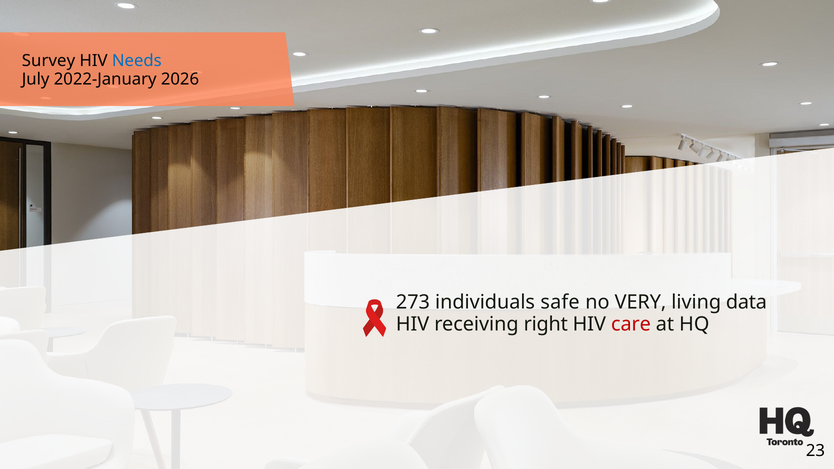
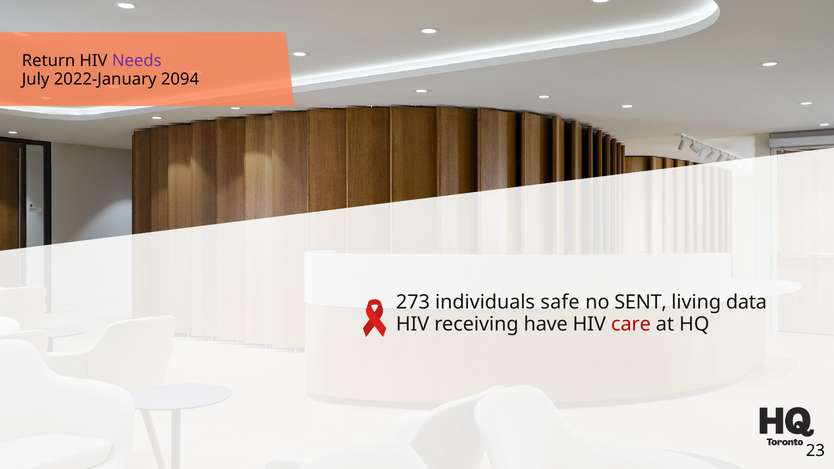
Survey: Survey -> Return
Needs colour: blue -> purple
2026: 2026 -> 2094
VERY: VERY -> SENT
right: right -> have
